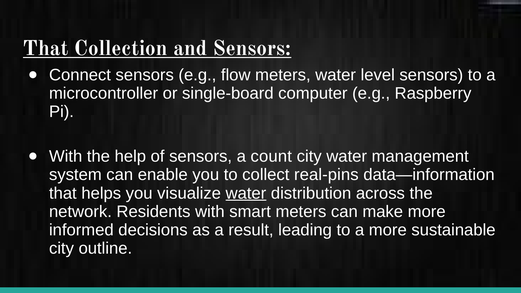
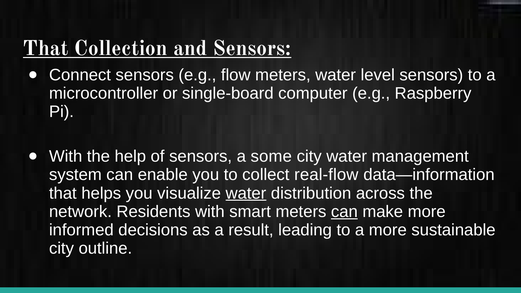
count: count -> some
real-pins: real-pins -> real-flow
can at (344, 212) underline: none -> present
